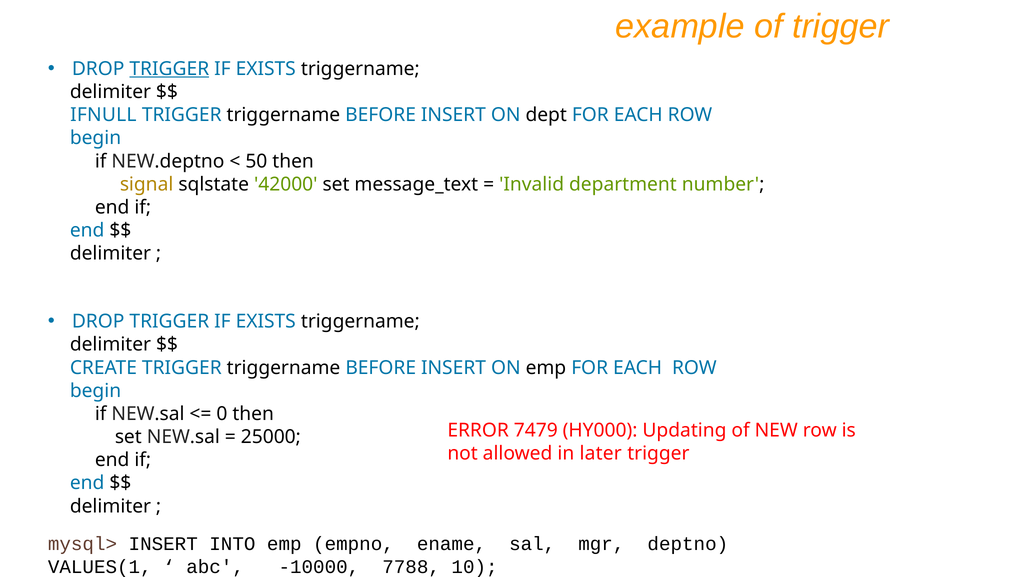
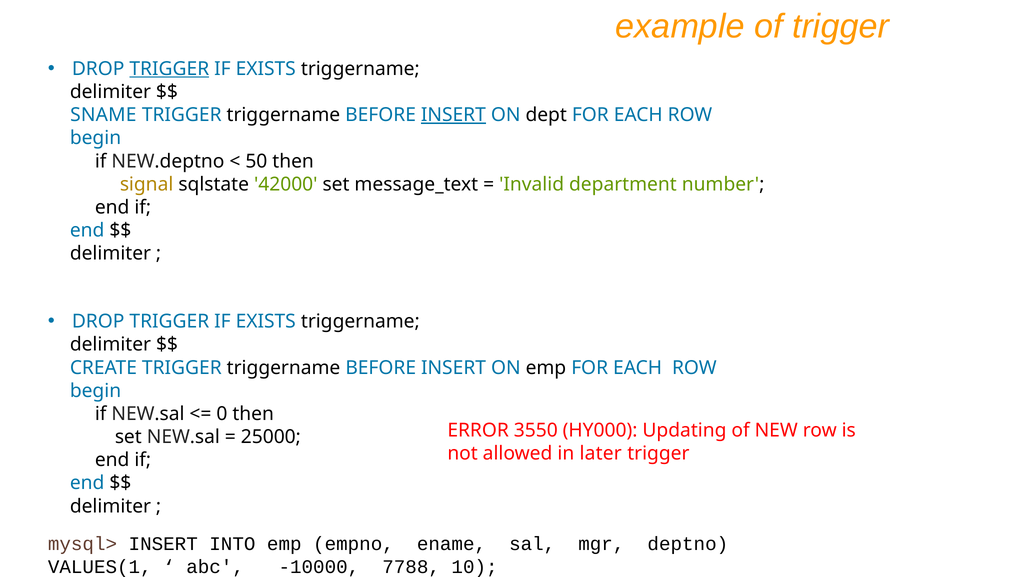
IFNULL: IFNULL -> SNAME
INSERT at (453, 115) underline: none -> present
7479: 7479 -> 3550
